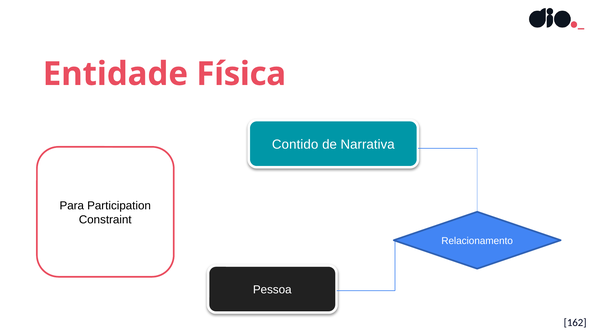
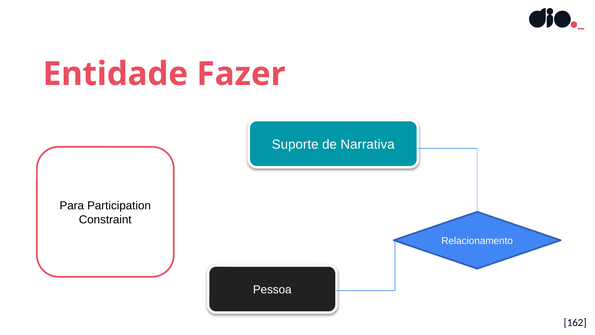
Física: Física -> Fazer
Contido: Contido -> Suporte
